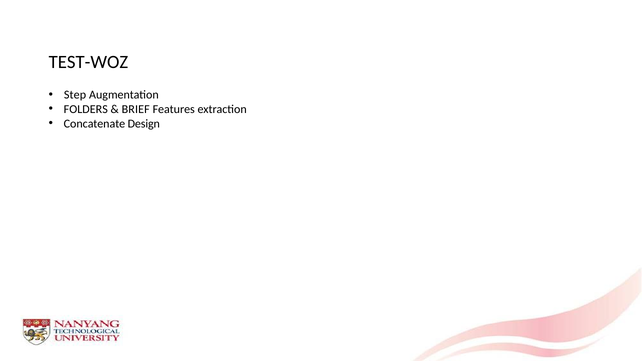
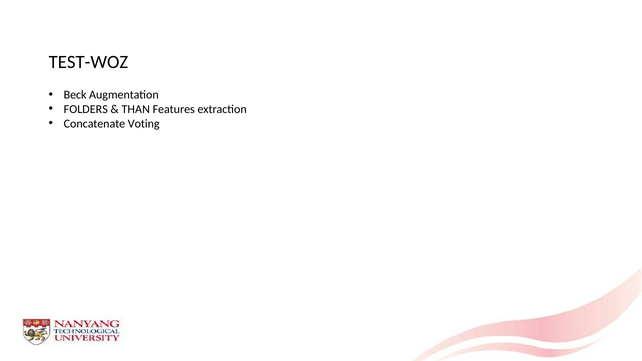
Step: Step -> Beck
BRIEF: BRIEF -> THAN
Design: Design -> Voting
